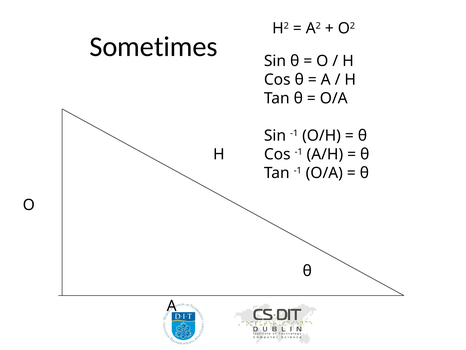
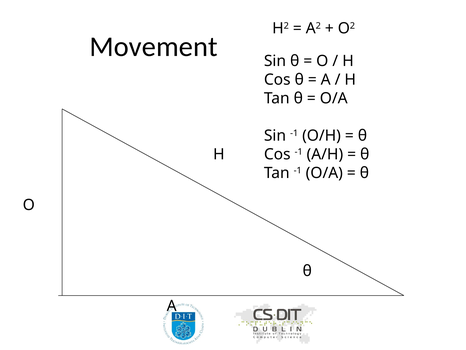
Sometimes: Sometimes -> Movement
